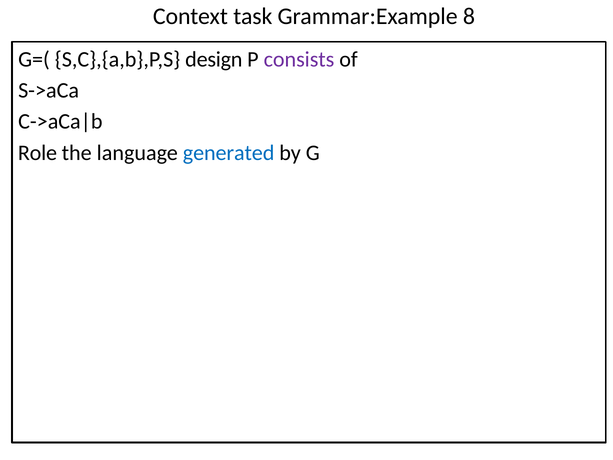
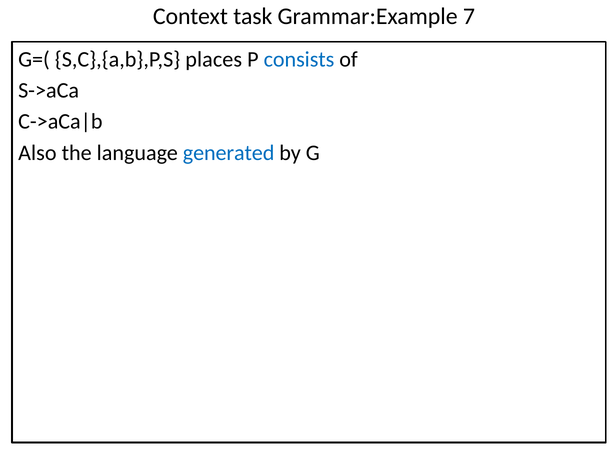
Grammar:Example 8: 8 -> 7
design: design -> places
consists colour: purple -> blue
Role: Role -> Also
